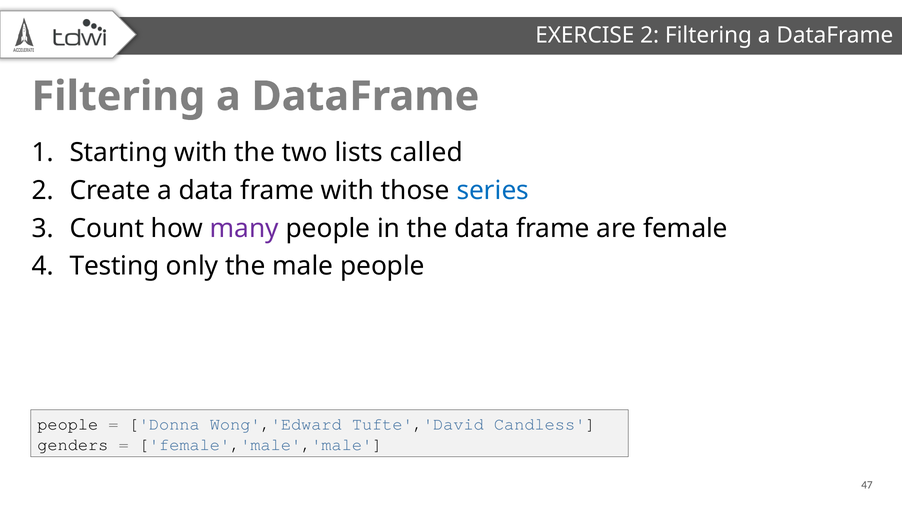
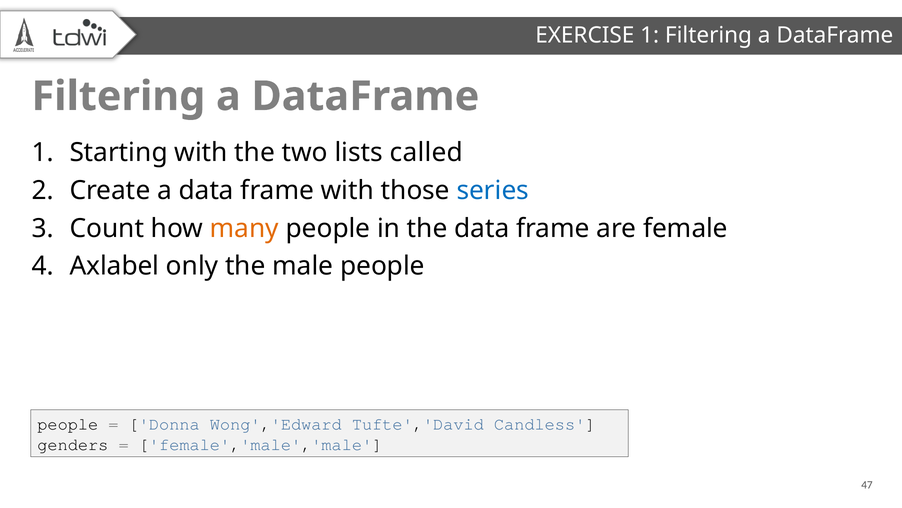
EXERCISE 2: 2 -> 1
many colour: purple -> orange
Testing: Testing -> Axlabel
